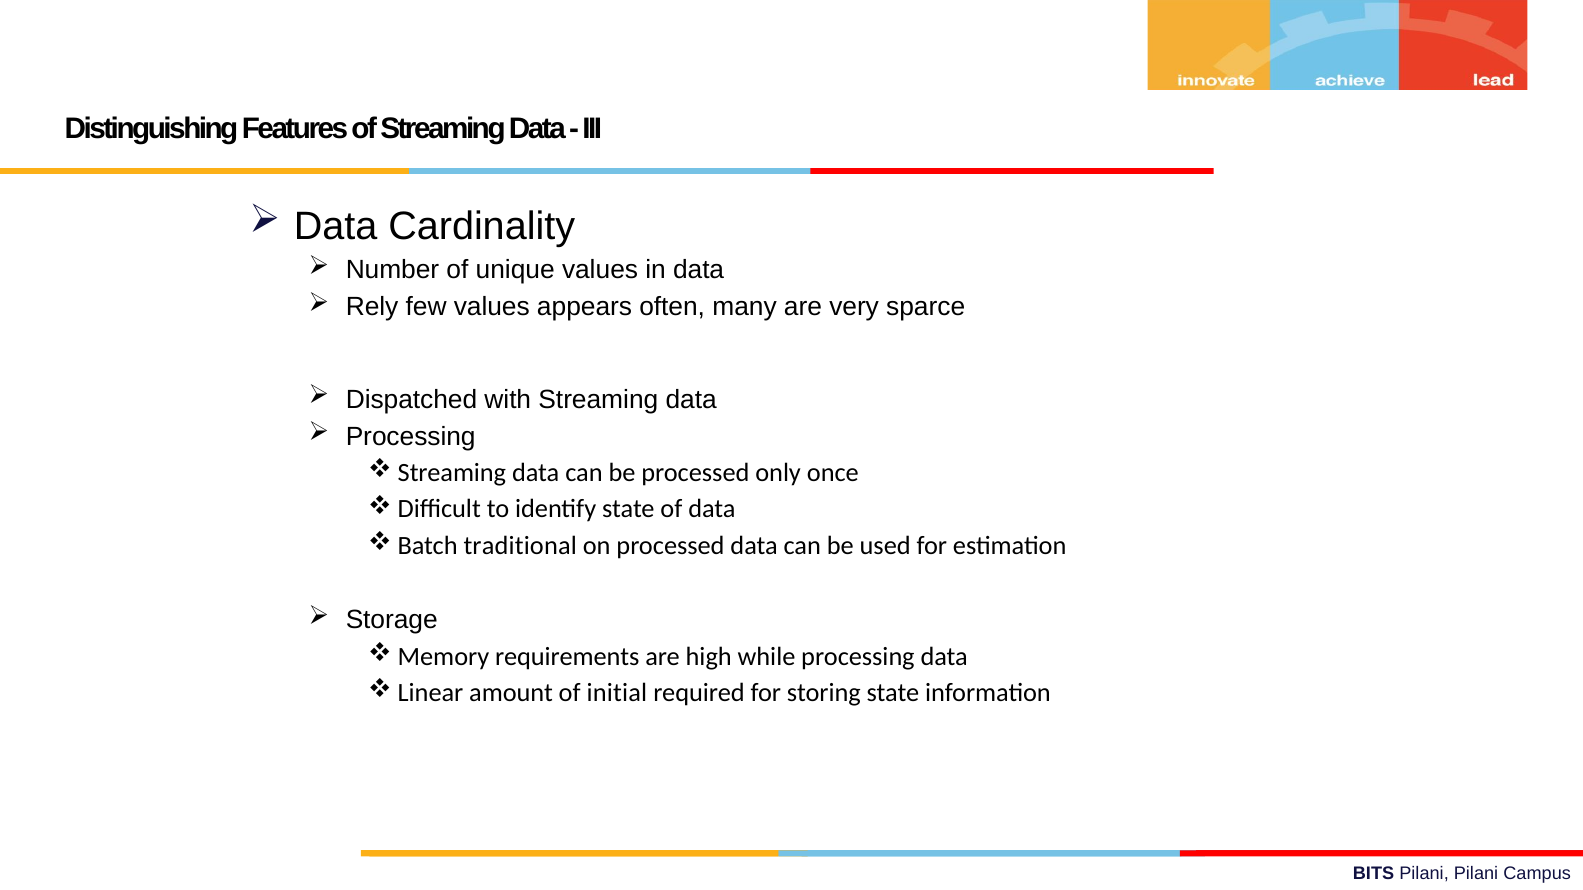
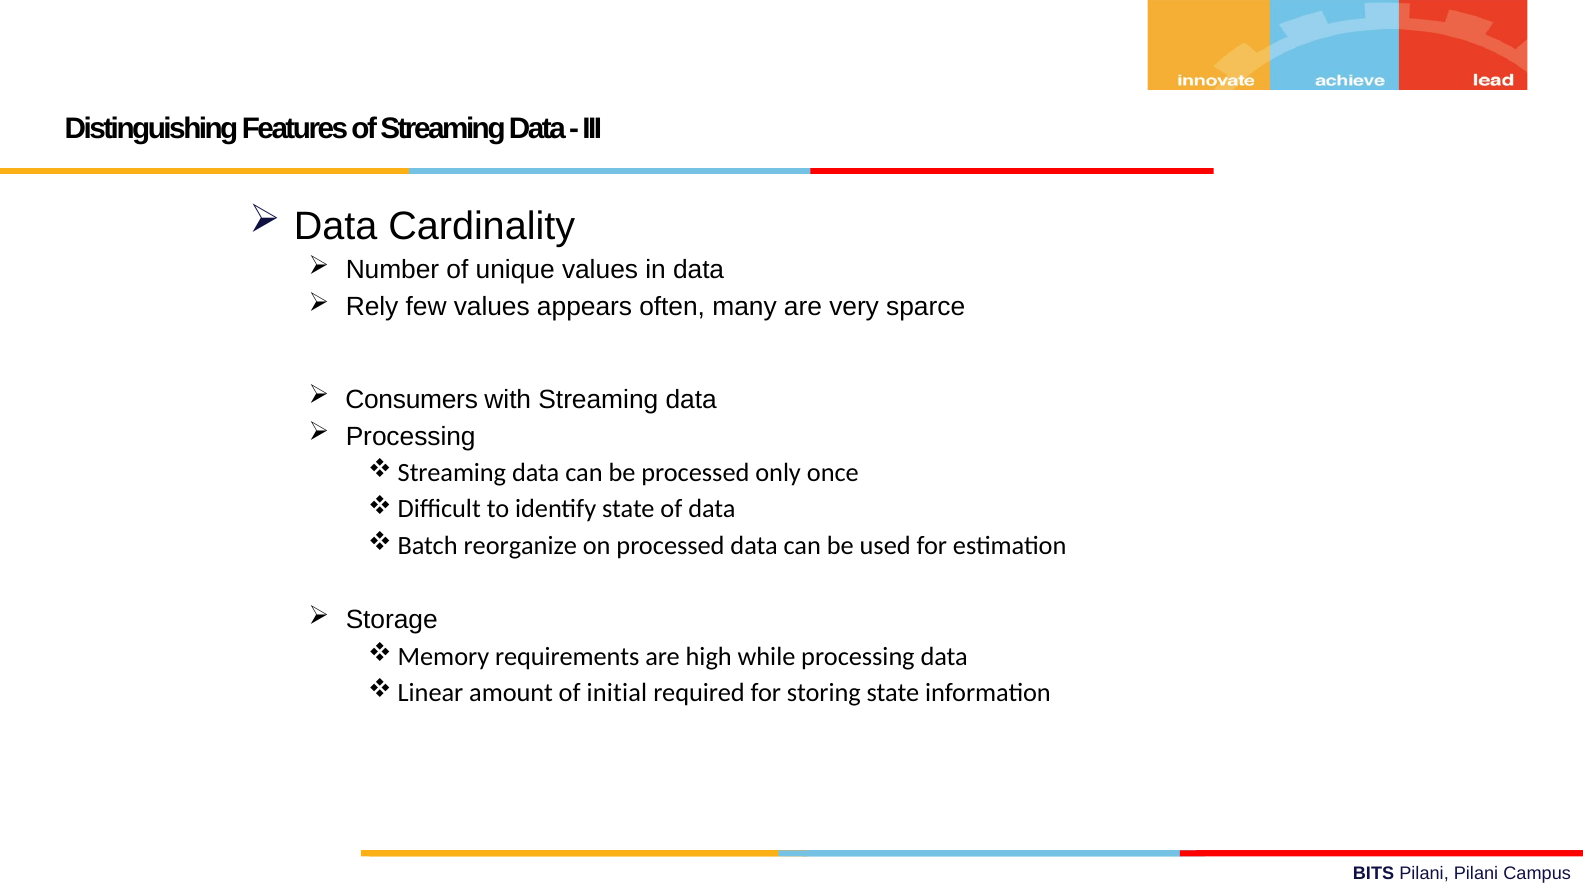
Dispatched: Dispatched -> Consumers
traditional: traditional -> reorganize
